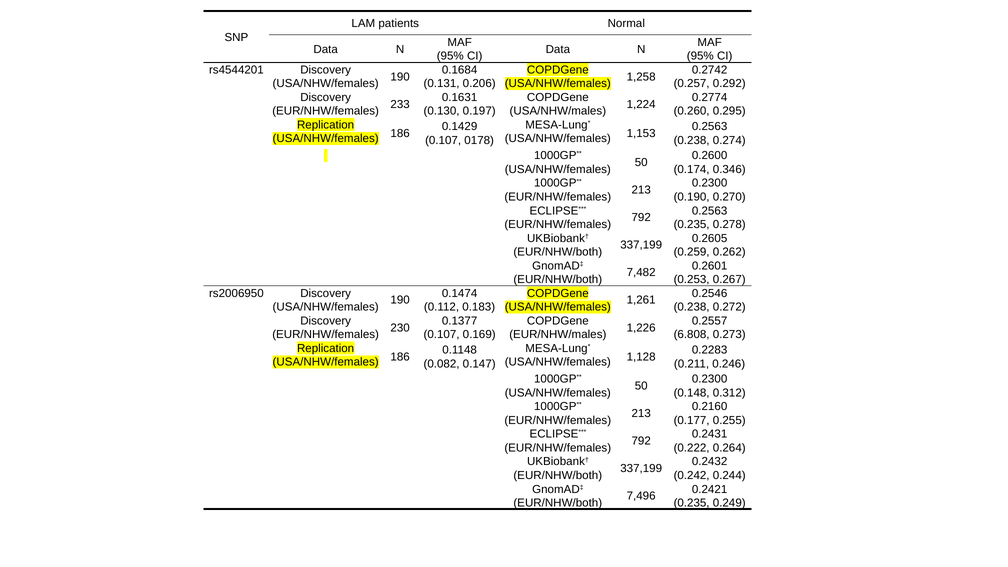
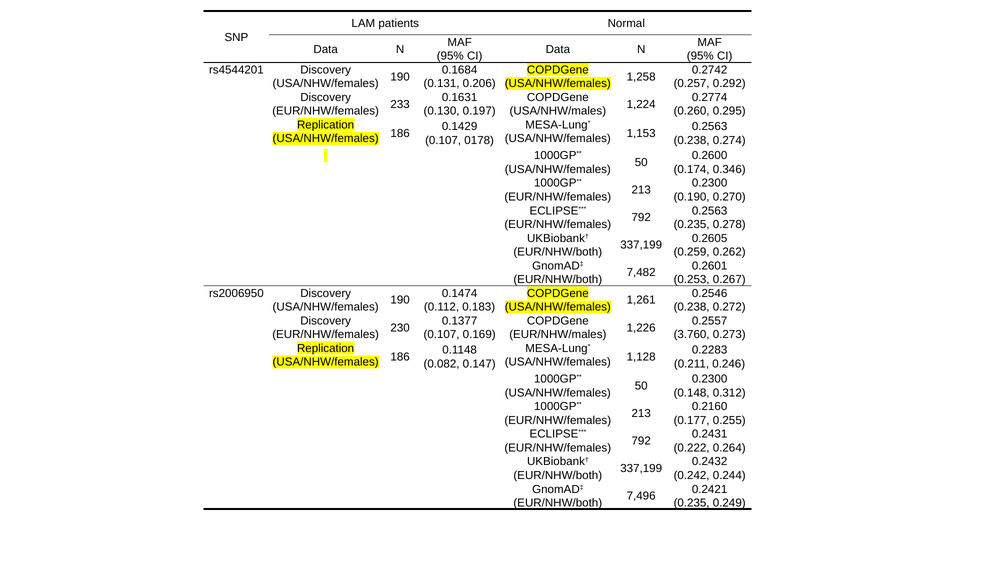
6.808: 6.808 -> 3.760
